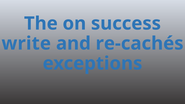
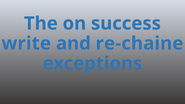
re-cachés: re-cachés -> re-chaine
